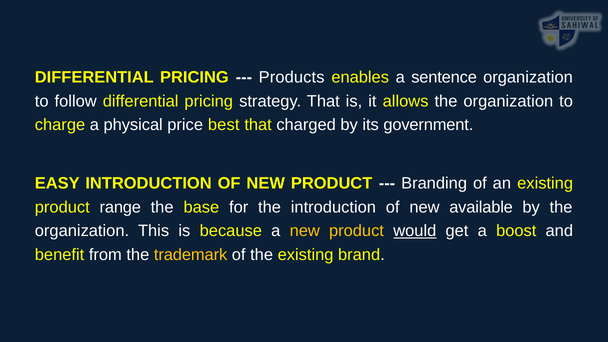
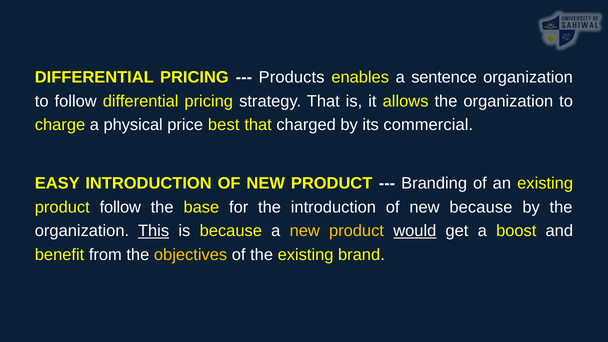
government: government -> commercial
product range: range -> follow
new available: available -> because
This underline: none -> present
trademark: trademark -> objectives
